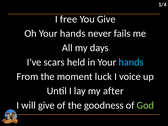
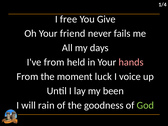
Oh Your hands: hands -> friend
I've scars: scars -> from
hands at (131, 62) colour: light blue -> pink
after: after -> been
will give: give -> rain
